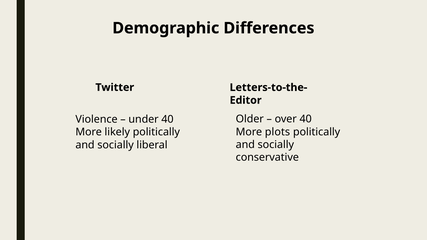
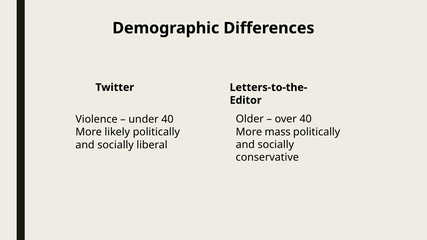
plots: plots -> mass
